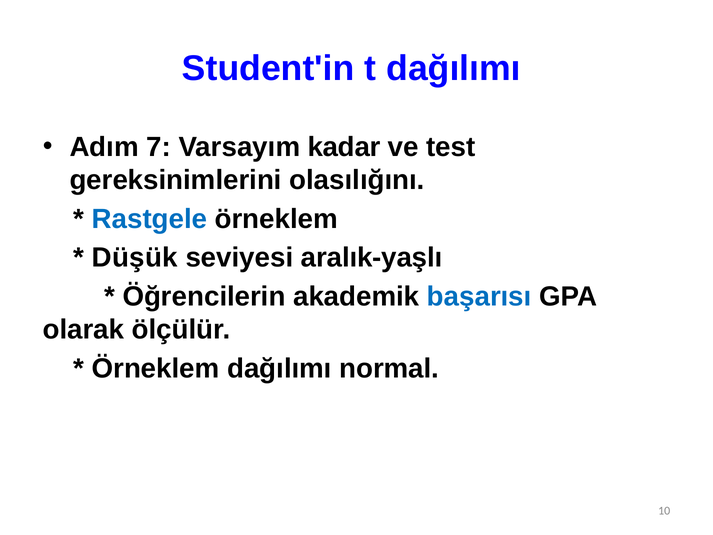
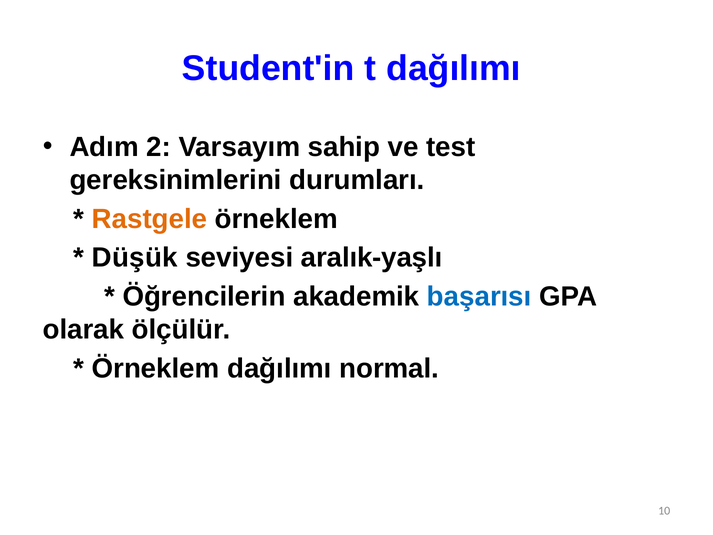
7: 7 -> 2
kadar: kadar -> sahip
olasılığını: olasılığını -> durumları
Rastgele colour: blue -> orange
